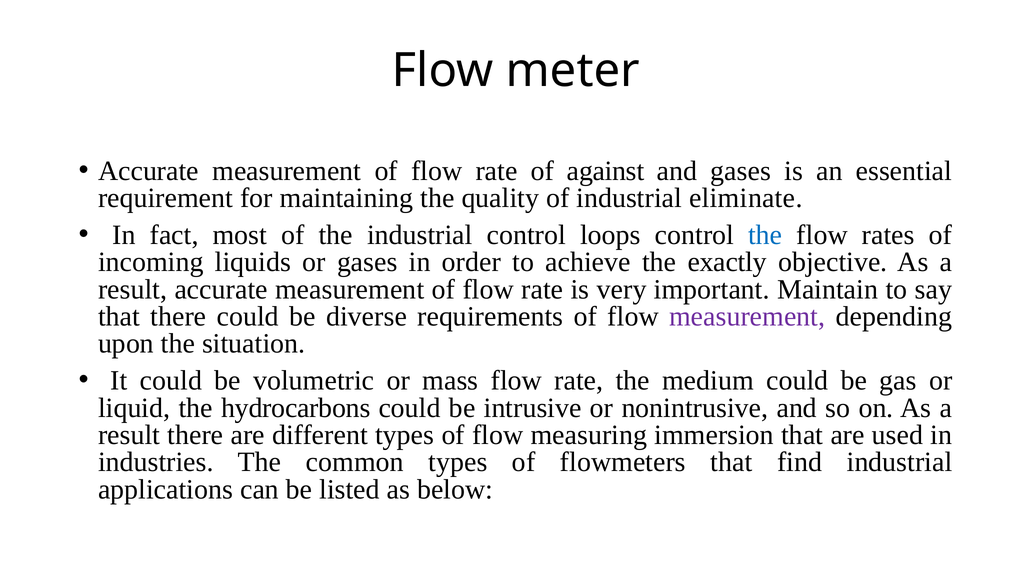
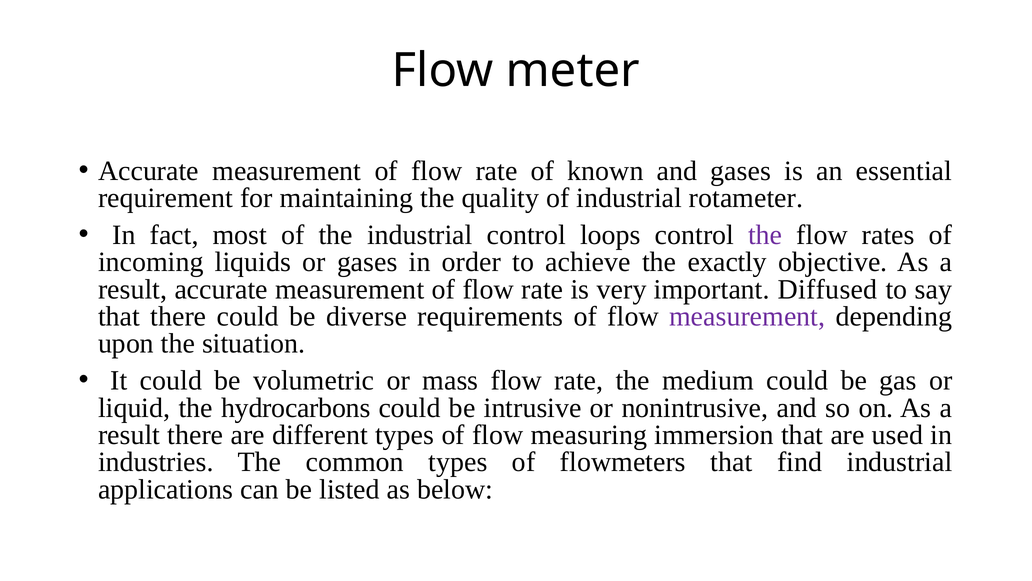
against: against -> known
eliminate: eliminate -> rotameter
the at (765, 235) colour: blue -> purple
Maintain: Maintain -> Diffused
